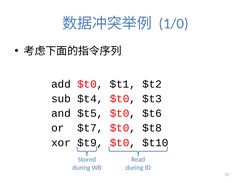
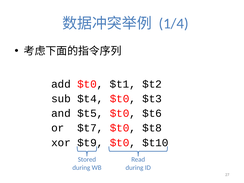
1/0: 1/0 -> 1/4
